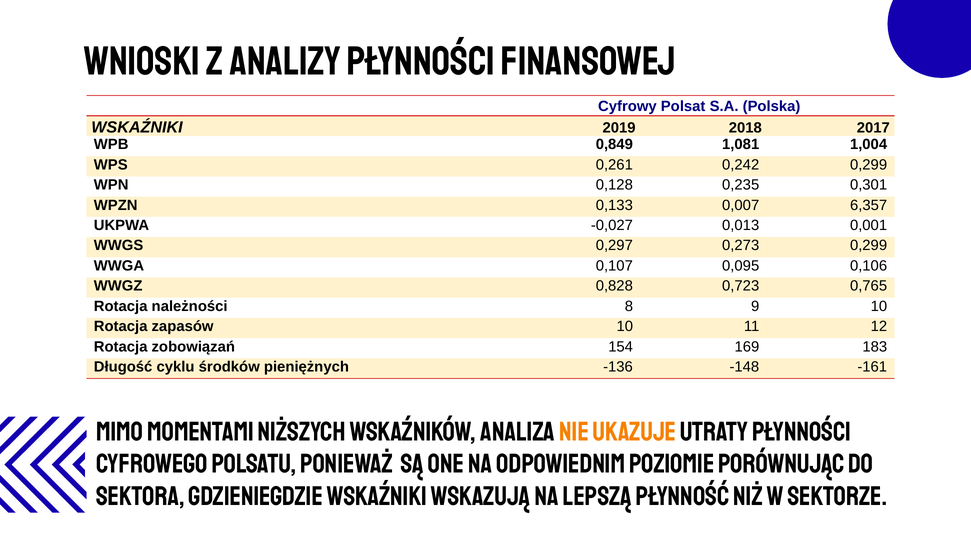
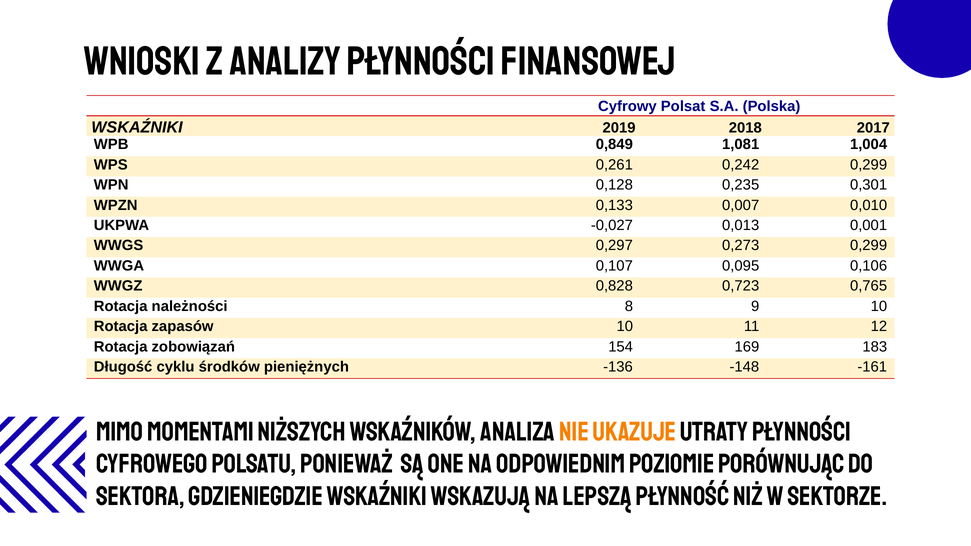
6,357: 6,357 -> 0,010
